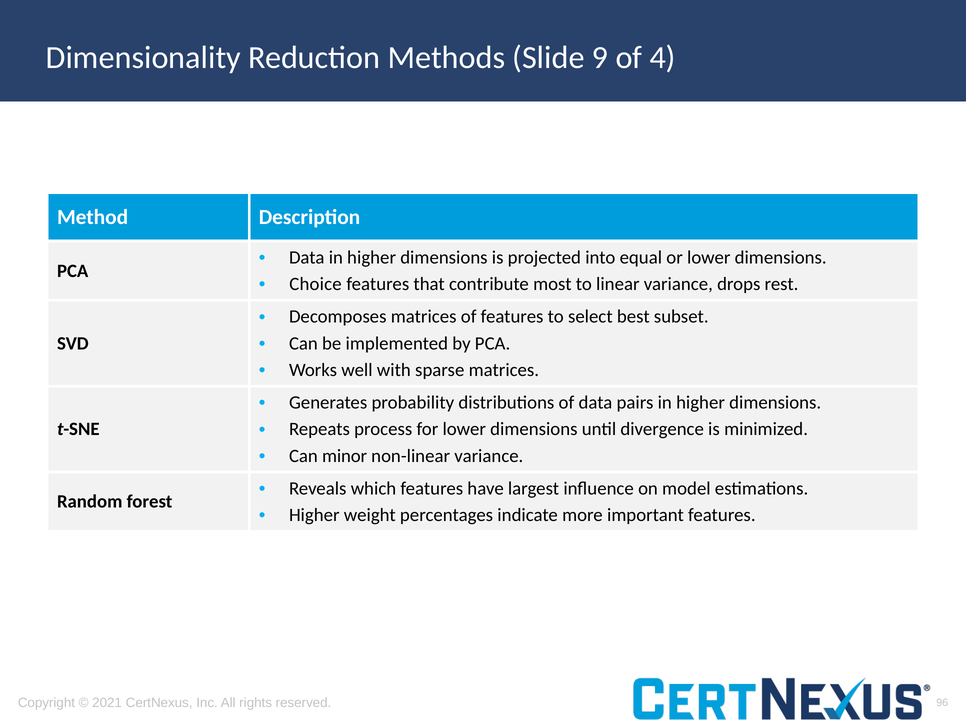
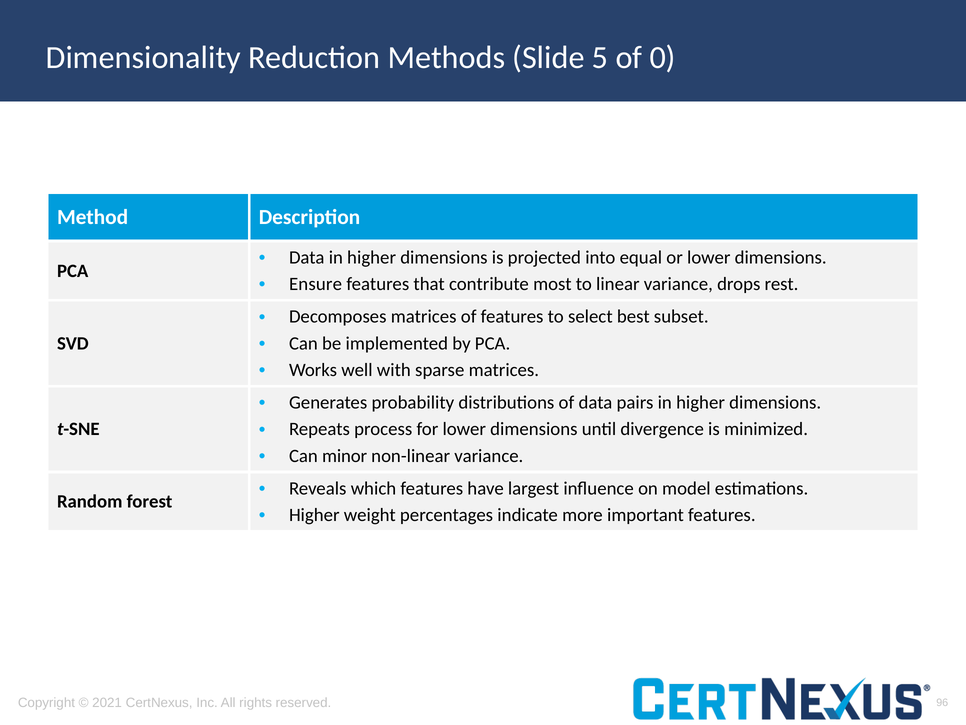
9: 9 -> 5
4: 4 -> 0
Choice: Choice -> Ensure
